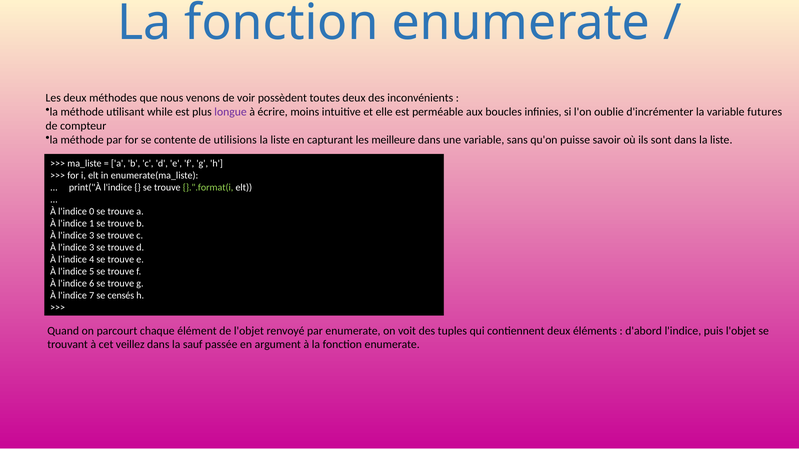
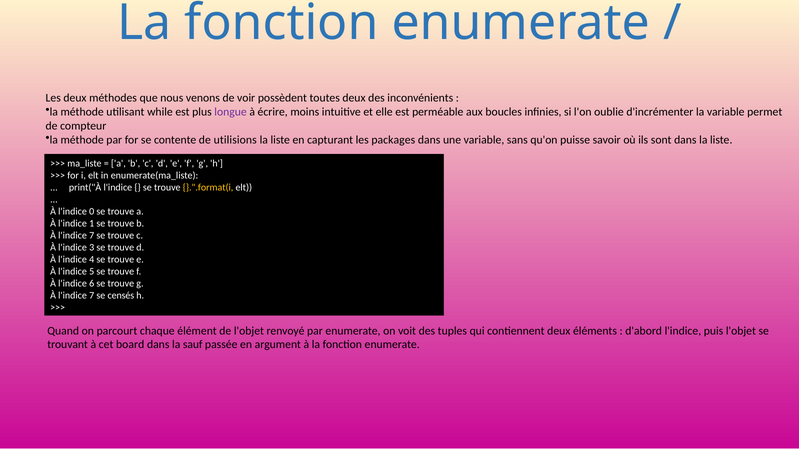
futures: futures -> permet
meilleure: meilleure -> packages
}.".format(i colour: light green -> yellow
3 at (92, 236): 3 -> 7
veillez: veillez -> board
